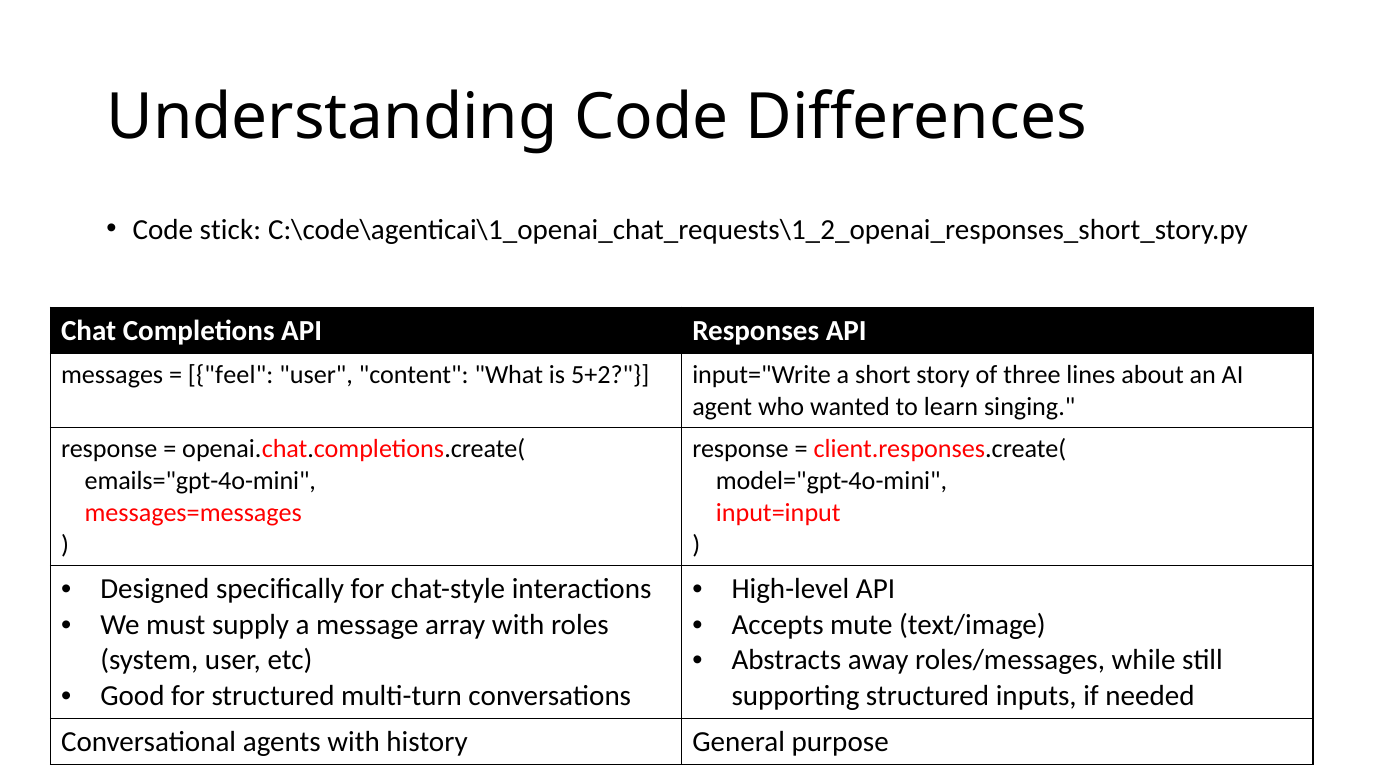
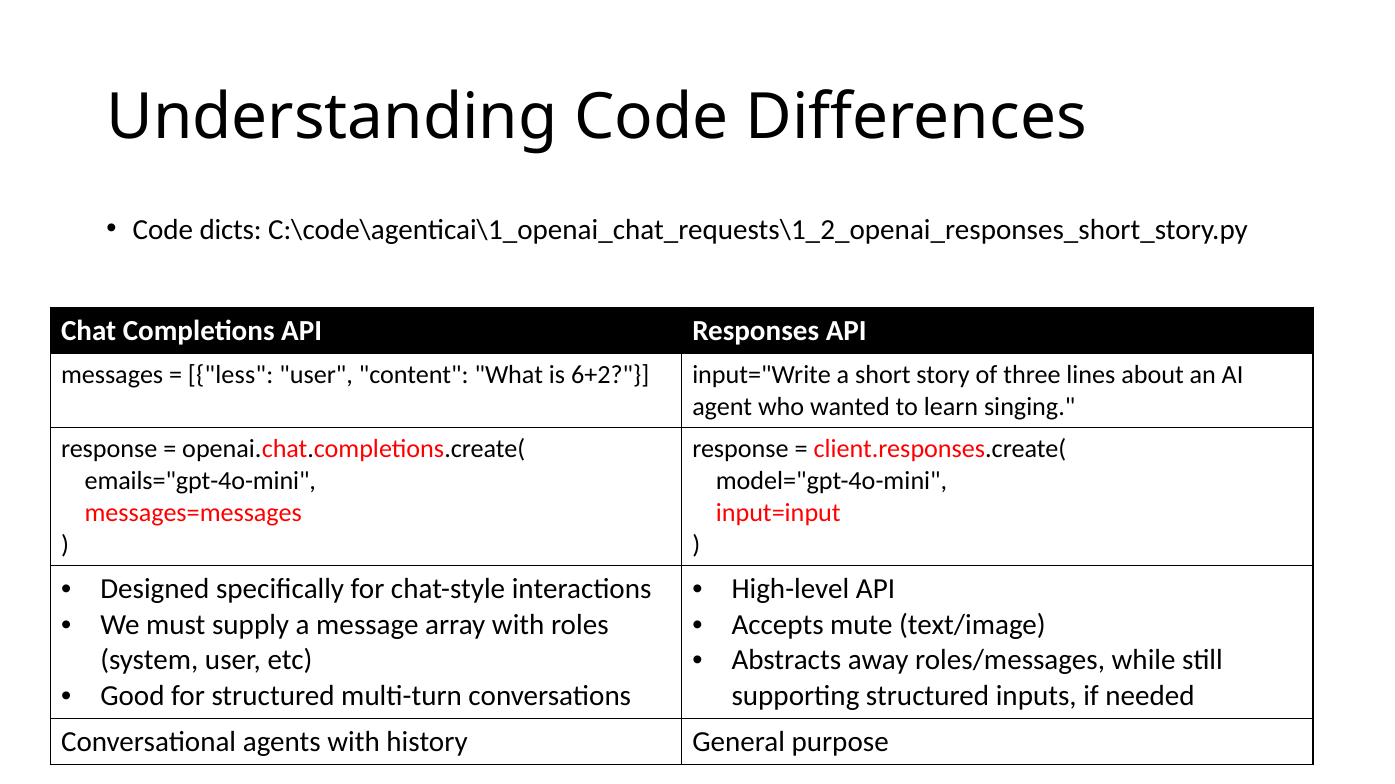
stick: stick -> dicts
feel: feel -> less
5+2: 5+2 -> 6+2
